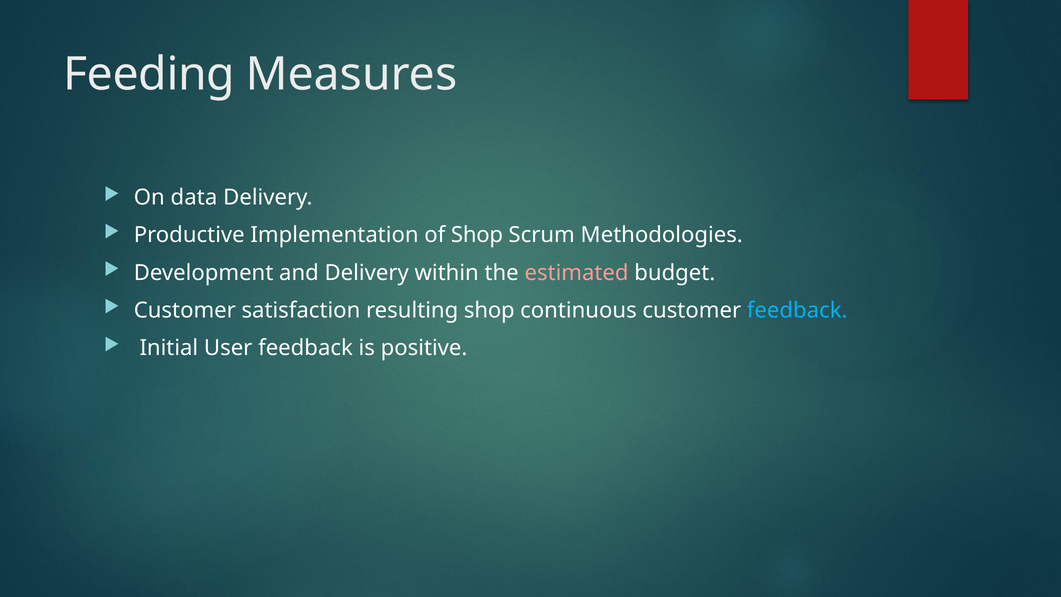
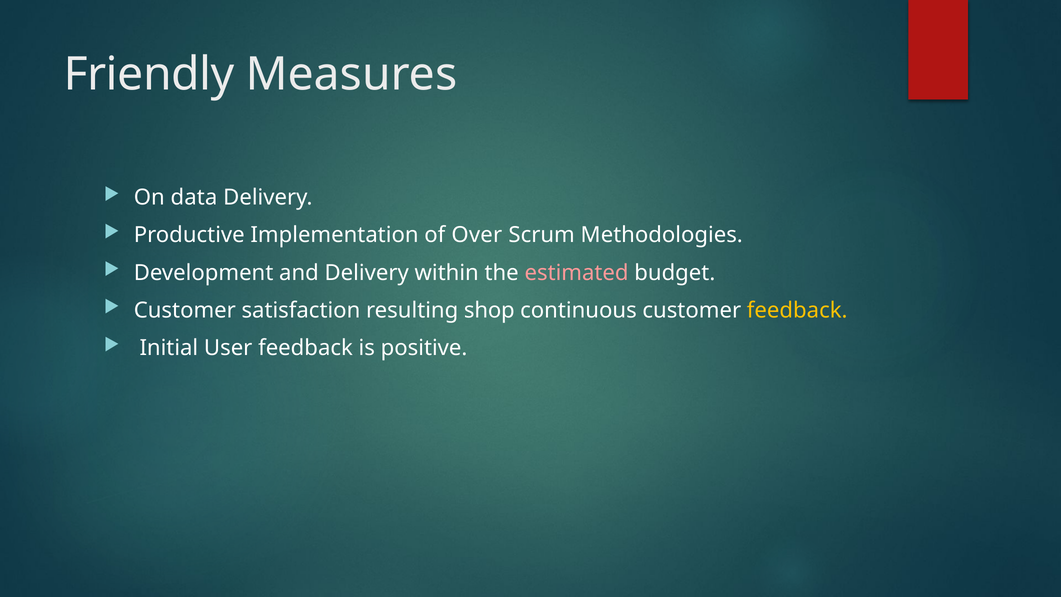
Feeding: Feeding -> Friendly
of Shop: Shop -> Over
feedback at (797, 310) colour: light blue -> yellow
